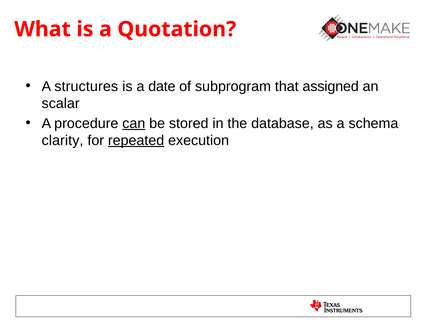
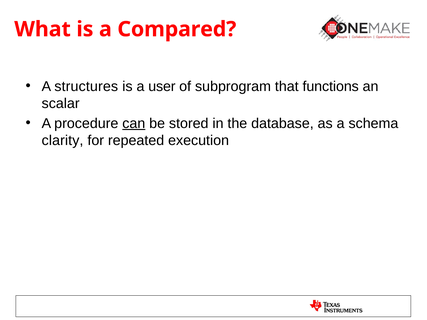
Quotation: Quotation -> Compared
date: date -> user
assigned: assigned -> functions
repeated underline: present -> none
